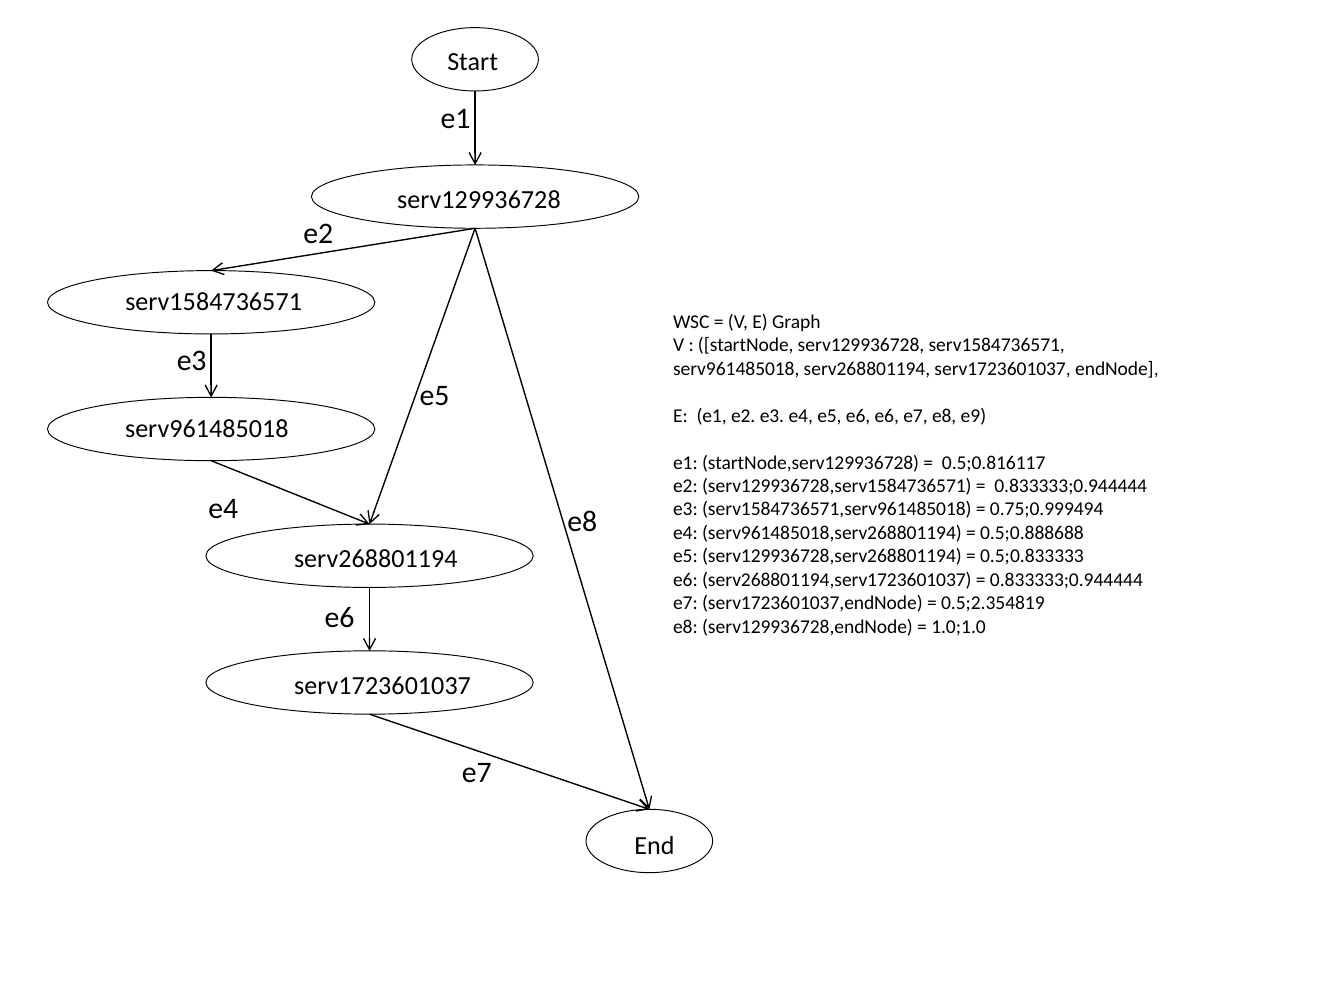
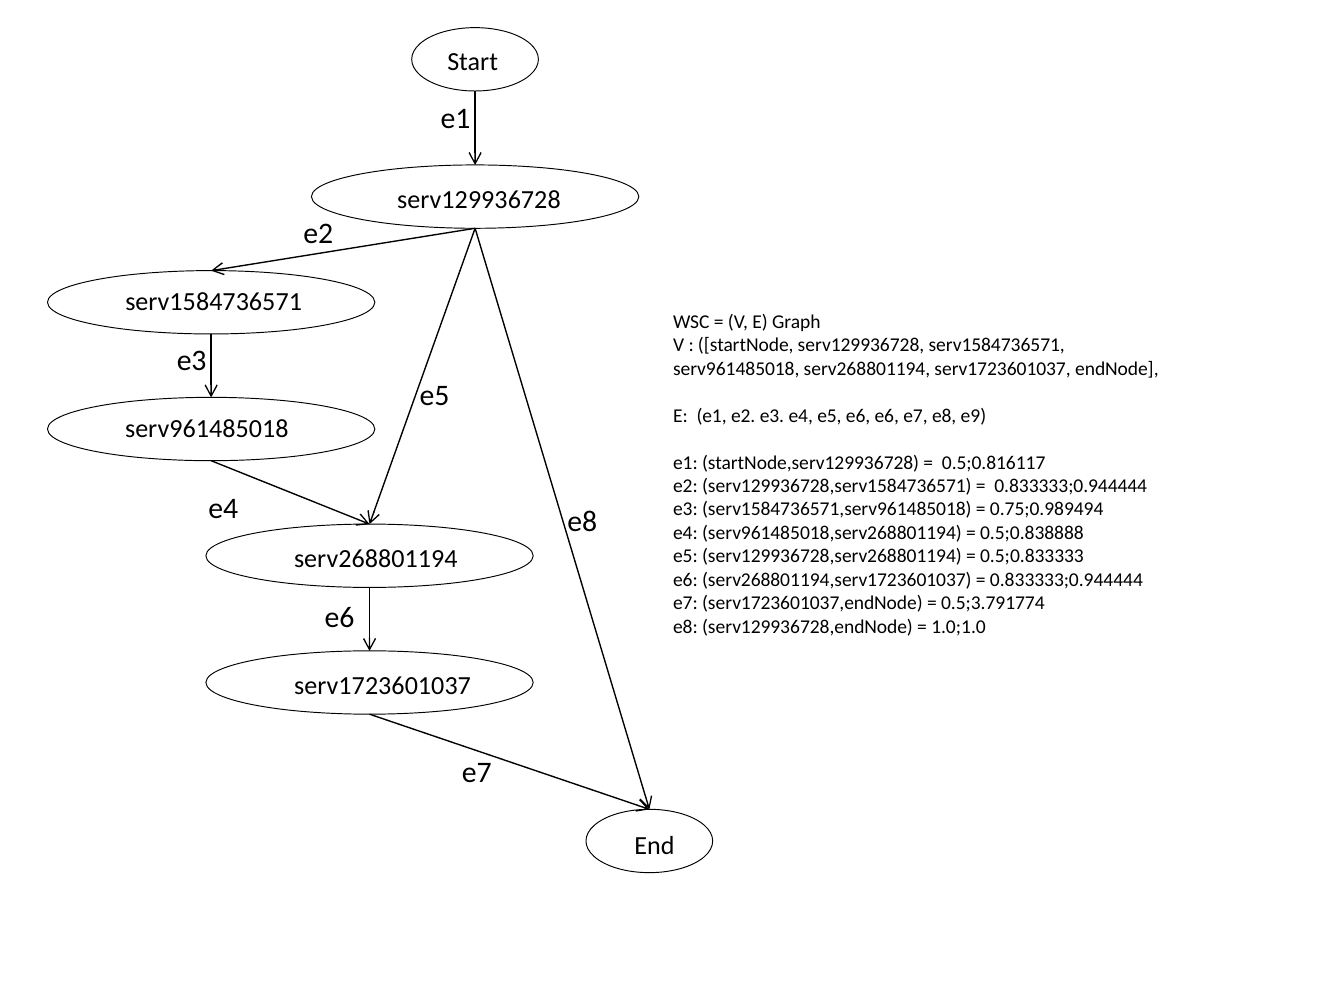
0.75;0.999494: 0.75;0.999494 -> 0.75;0.989494
0.5;0.888688: 0.5;0.888688 -> 0.5;0.838888
0.5;2.354819: 0.5;2.354819 -> 0.5;3.791774
